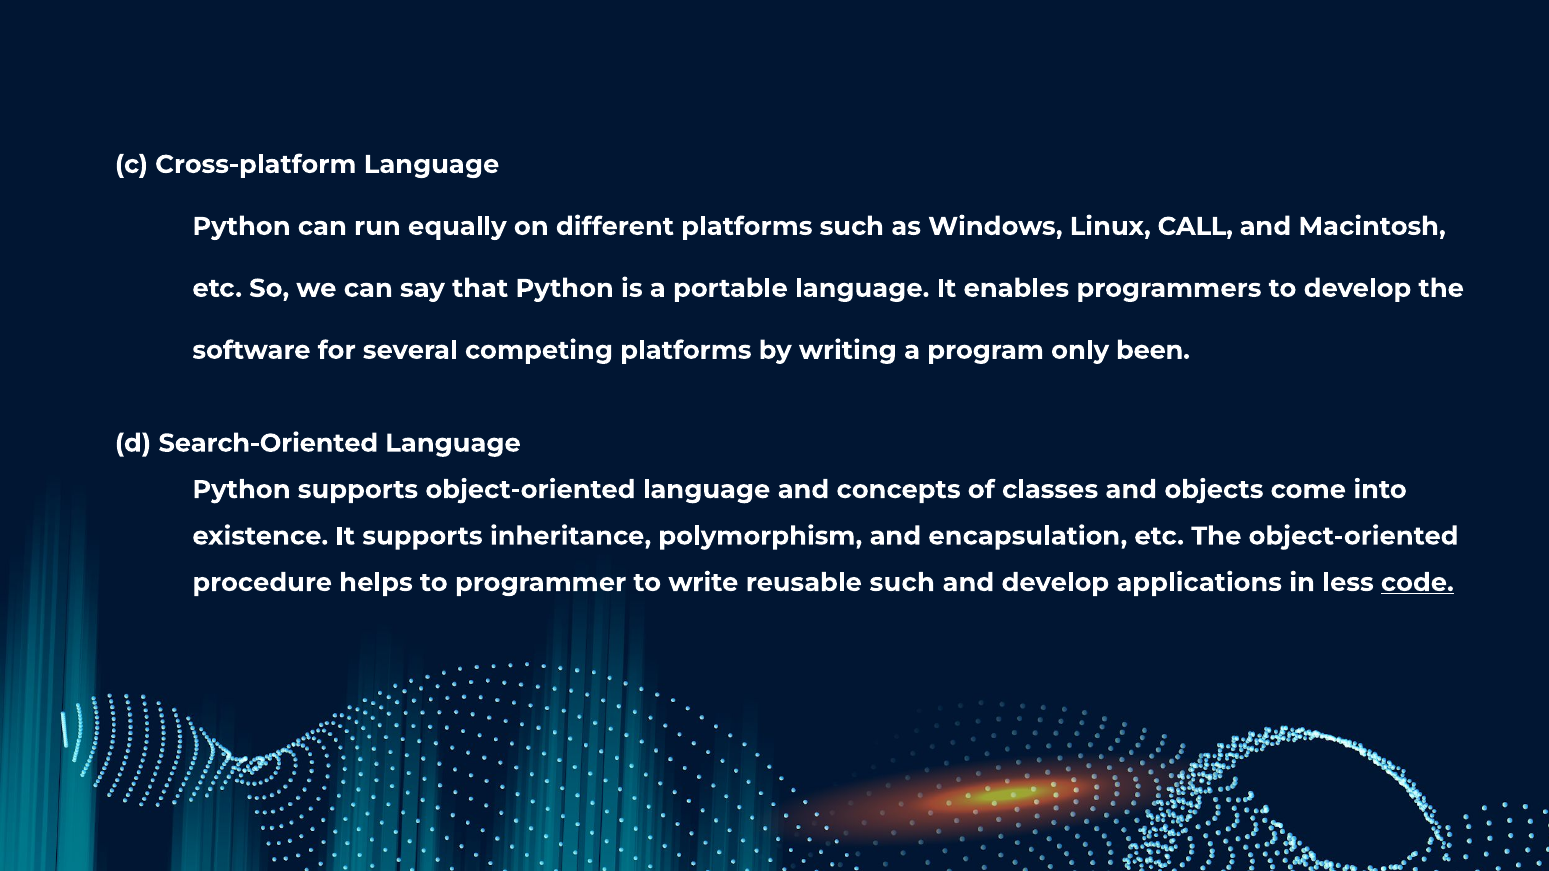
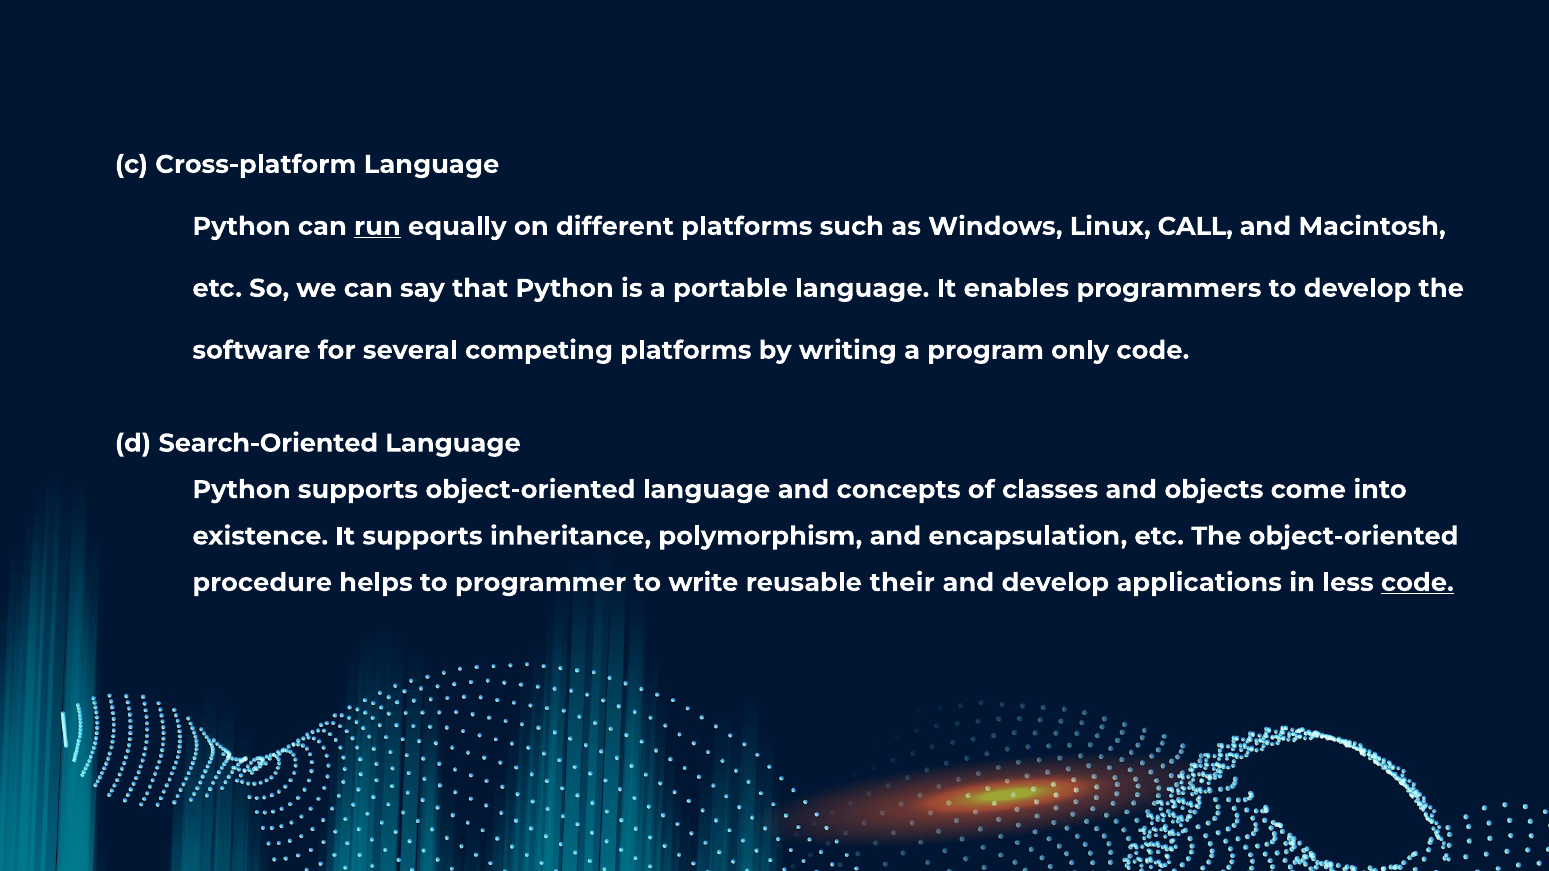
run underline: none -> present
only been: been -> code
reusable such: such -> their
